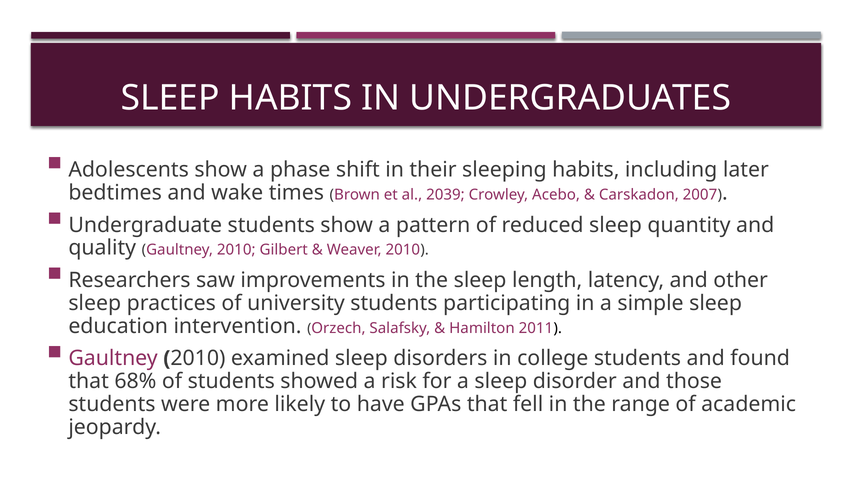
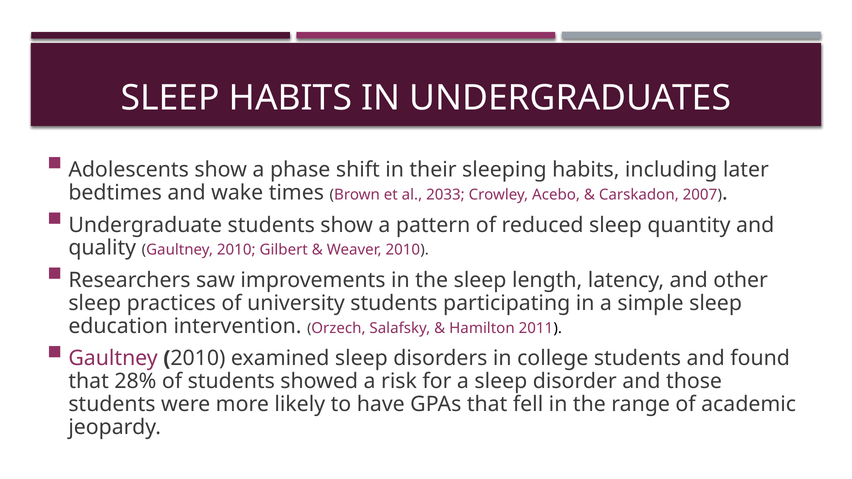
2039: 2039 -> 2033
68%: 68% -> 28%
